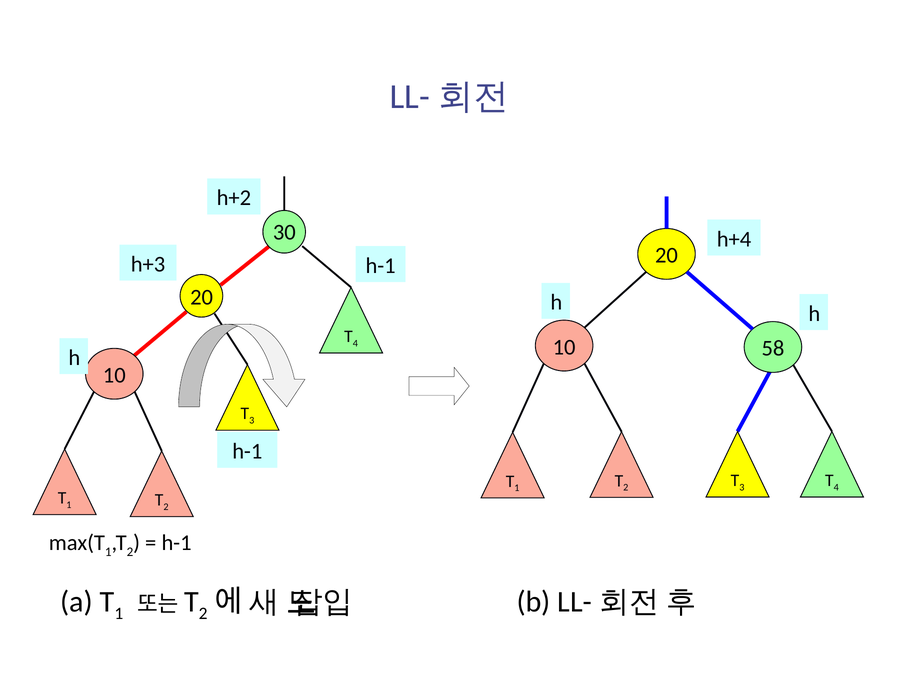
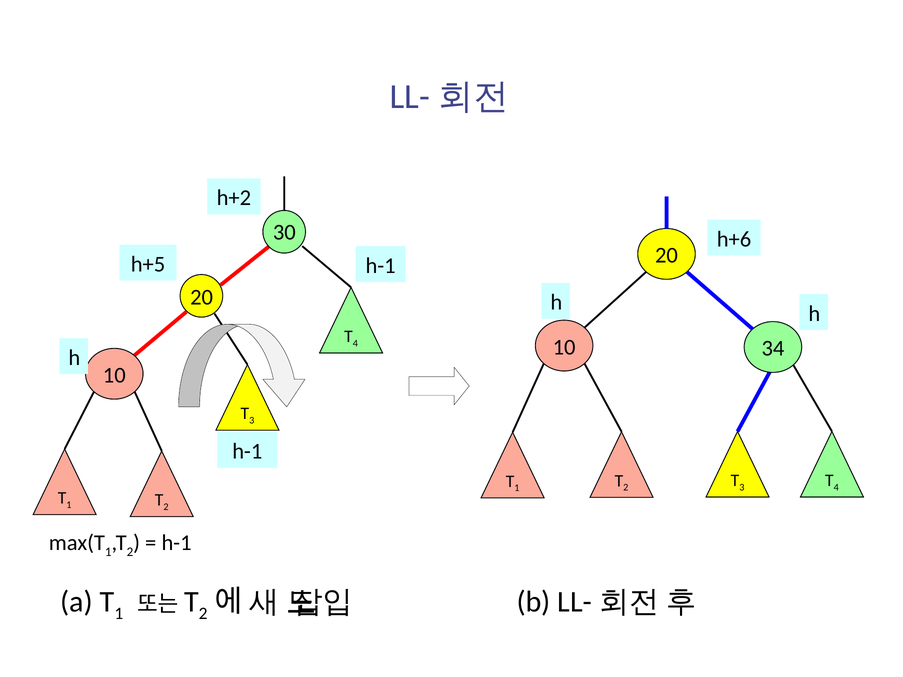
h+4: h+4 -> h+6
h+3: h+3 -> h+5
58: 58 -> 34
